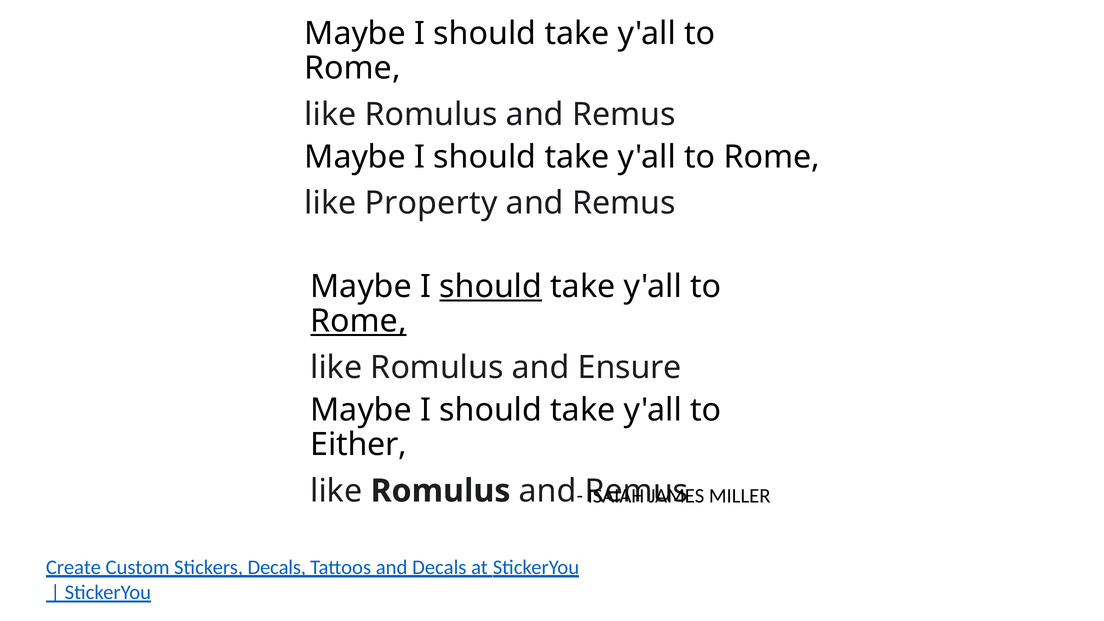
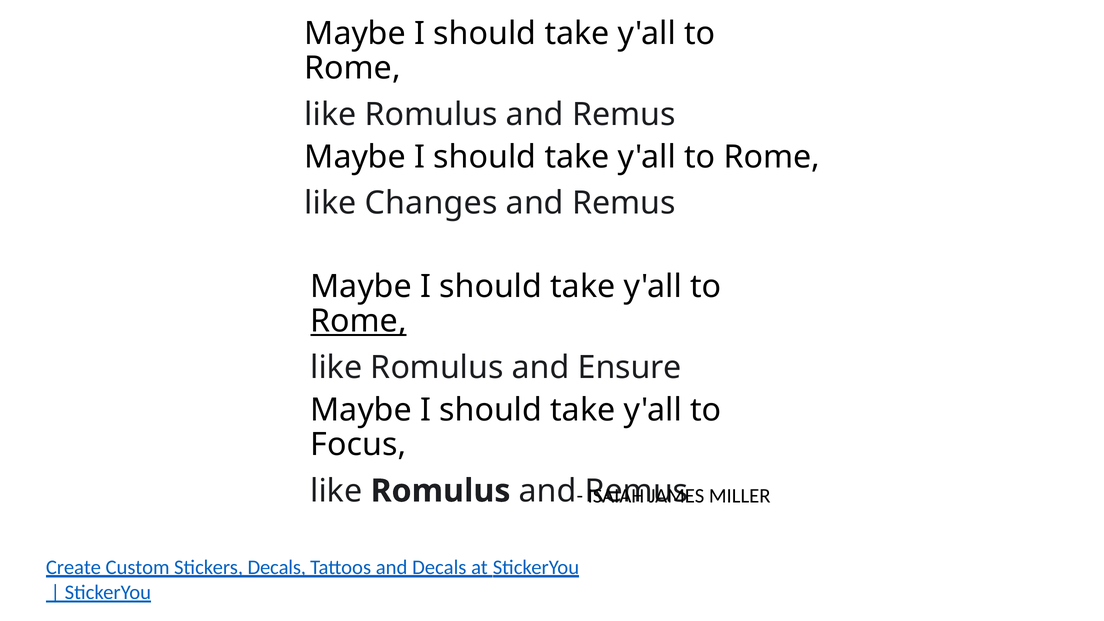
Property: Property -> Changes
should at (491, 287) underline: present -> none
Either: Either -> Focus
